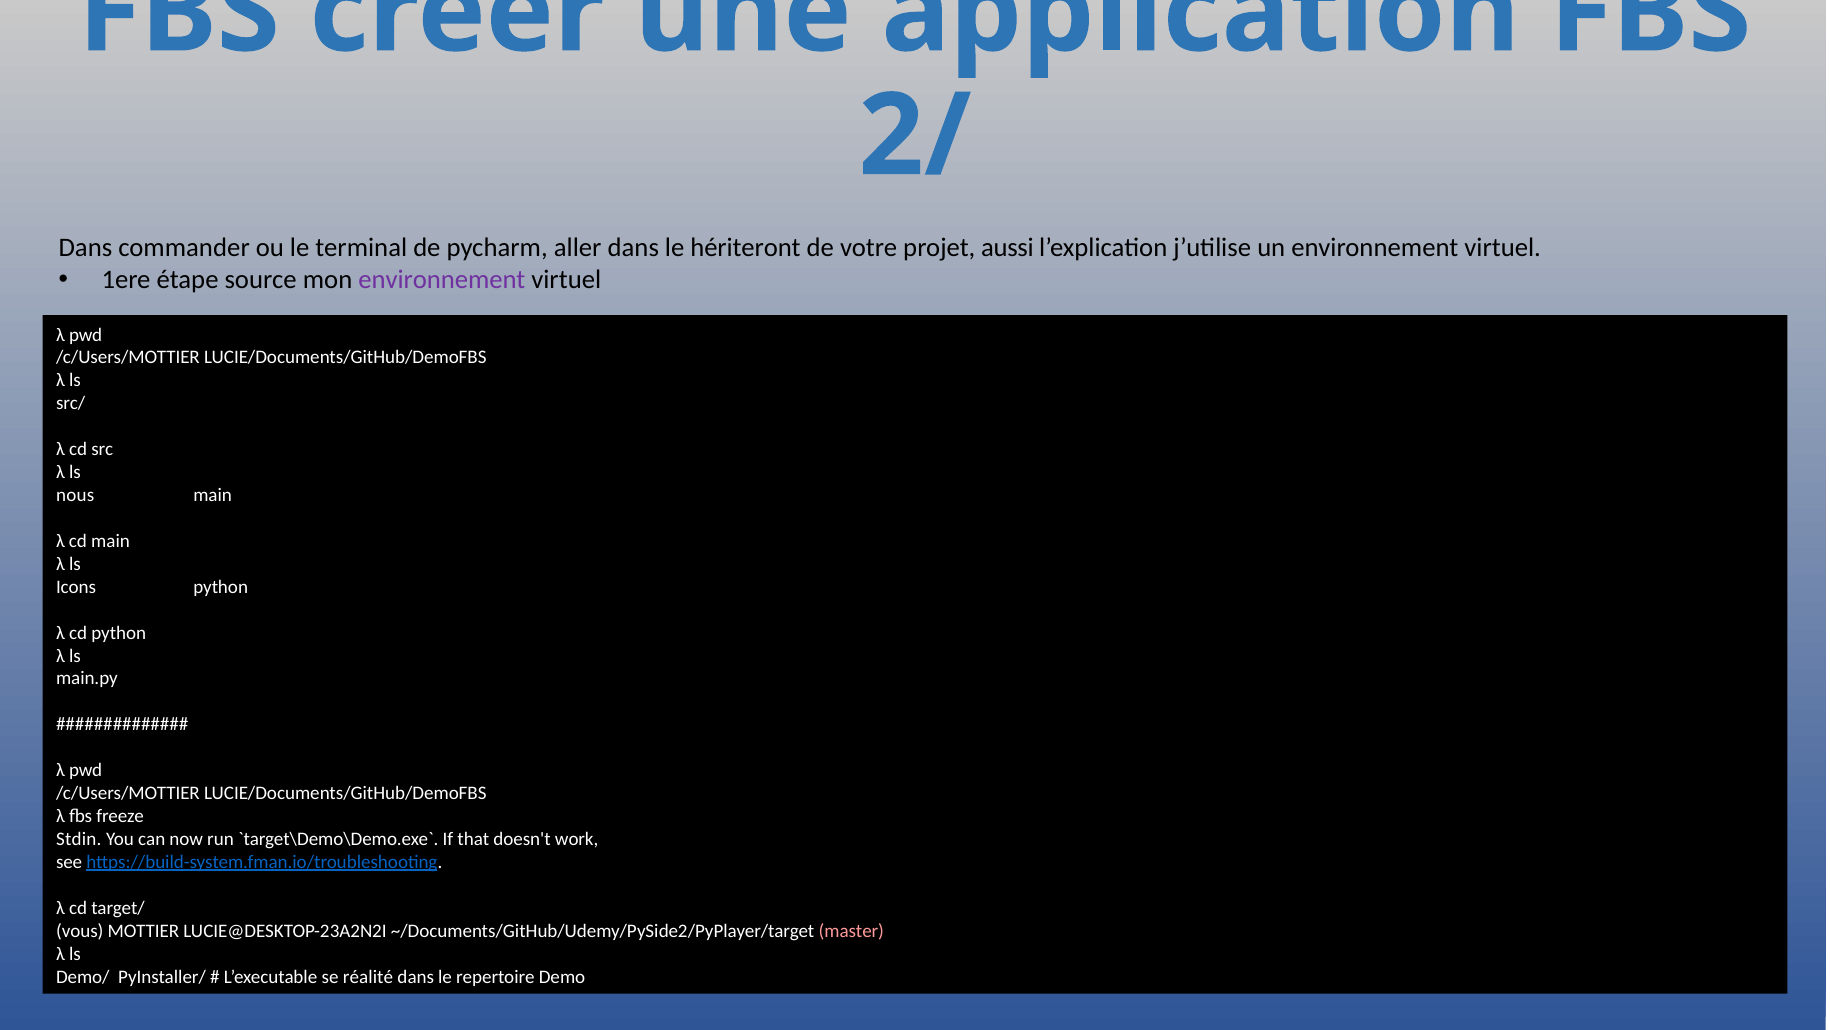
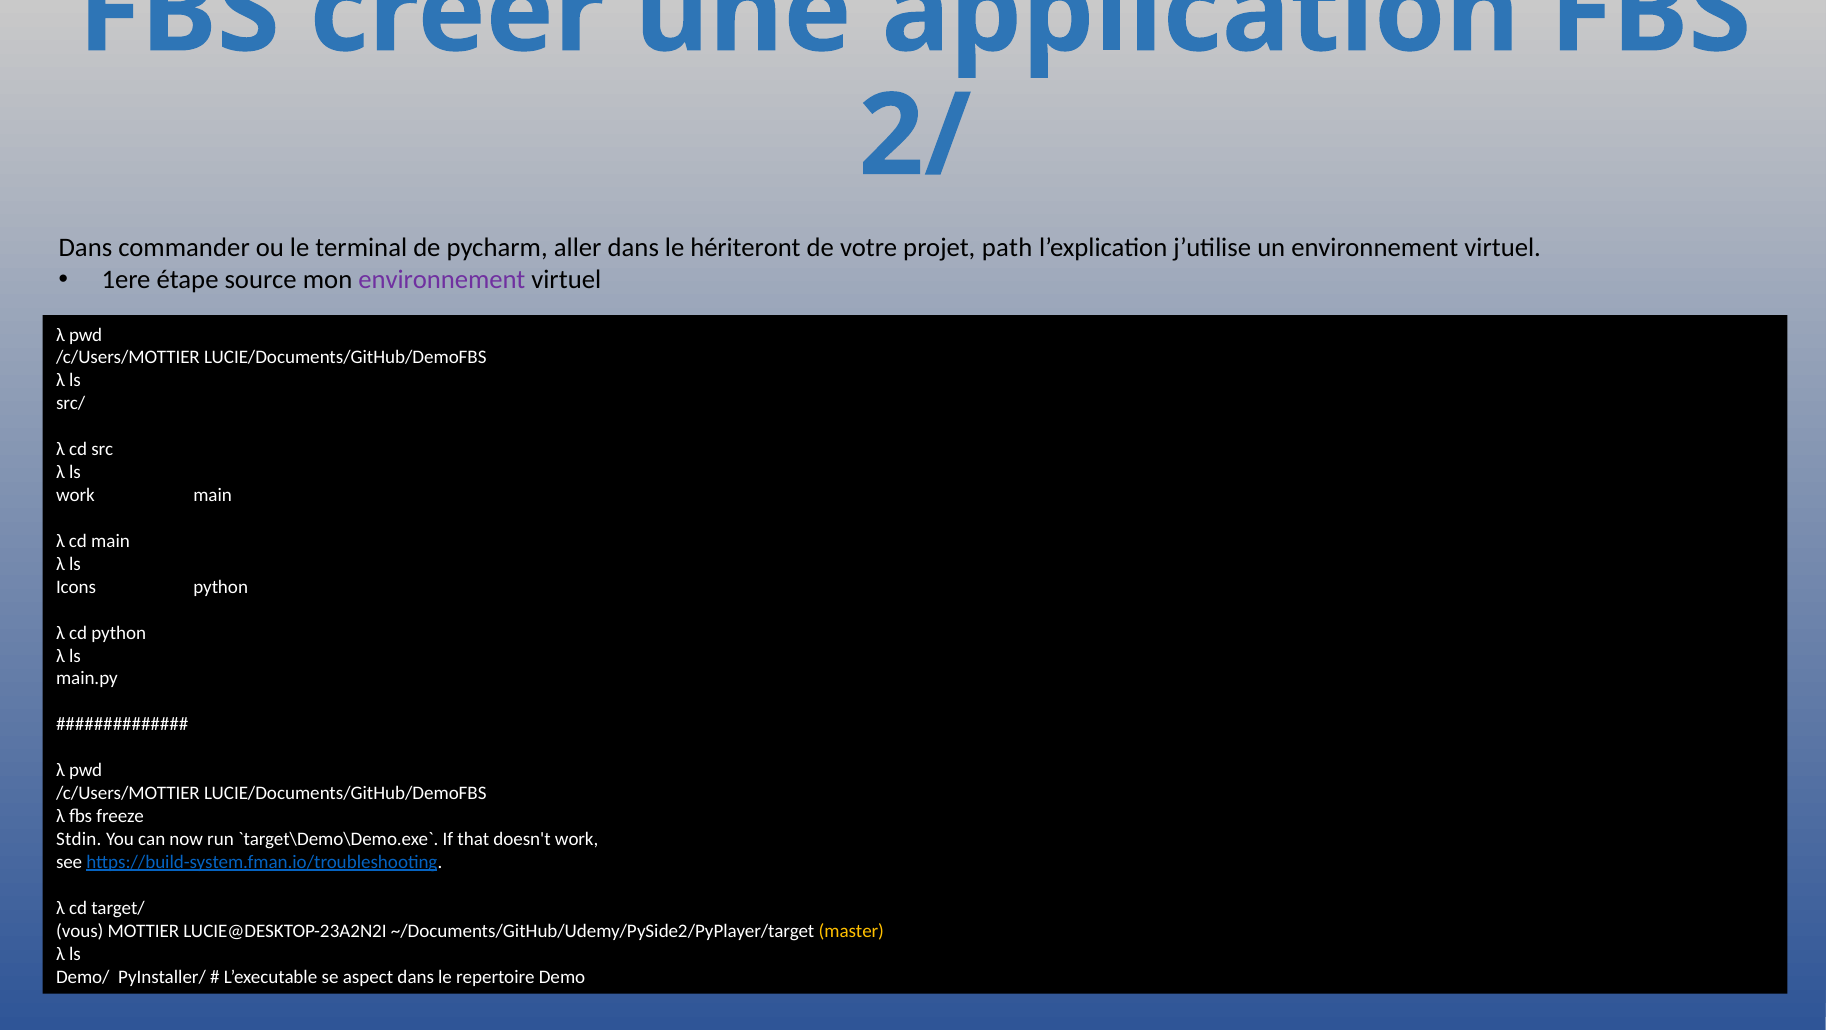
aussi: aussi -> path
nous at (75, 495): nous -> work
master colour: pink -> yellow
réalité: réalité -> aspect
